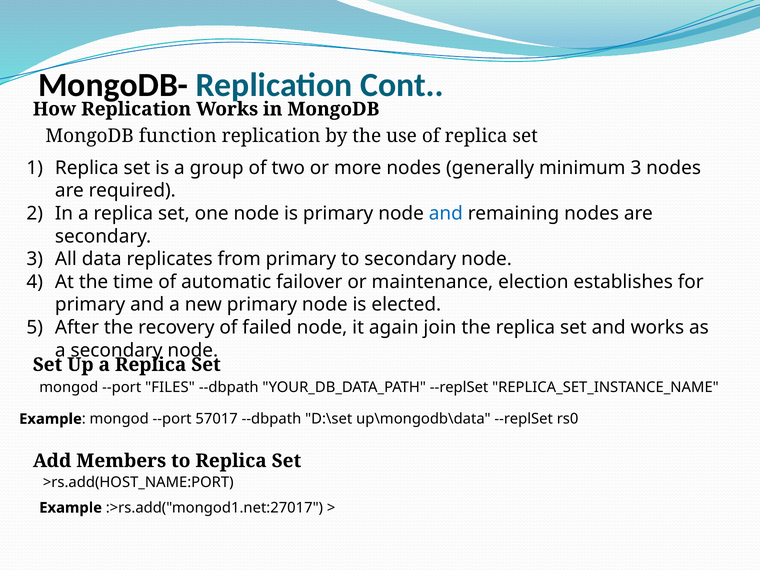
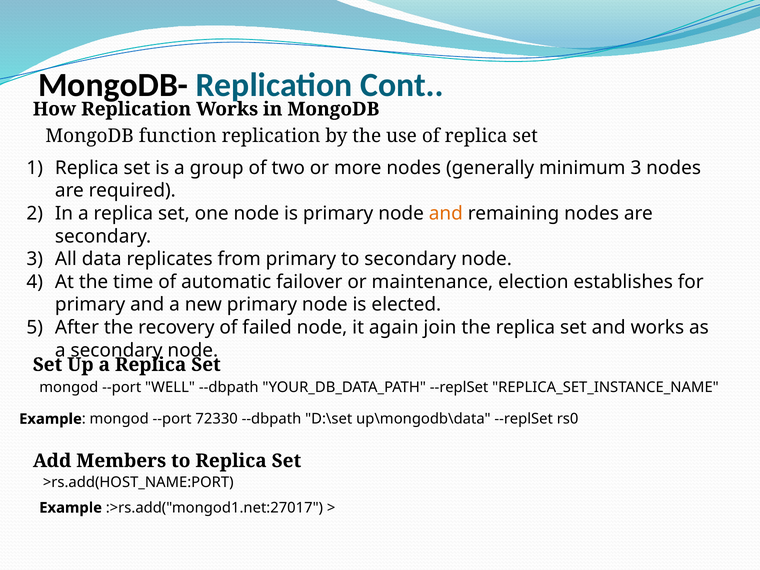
and at (446, 213) colour: blue -> orange
FILES: FILES -> WELL
57017: 57017 -> 72330
